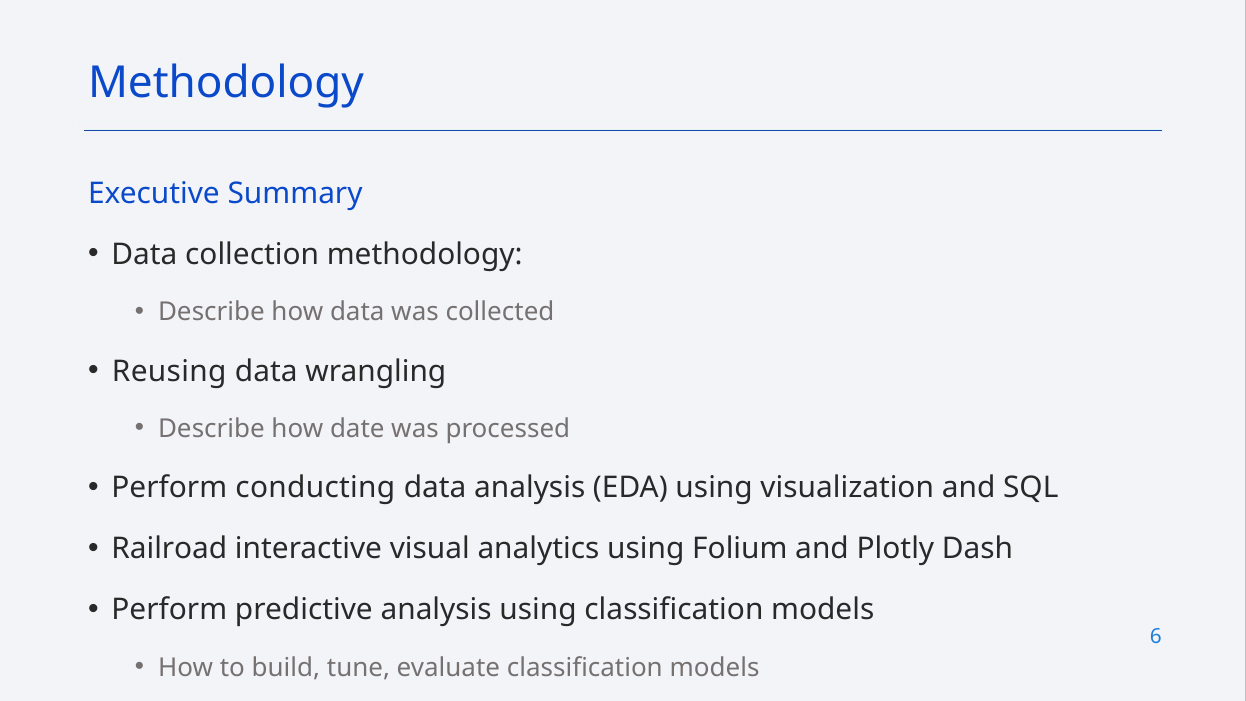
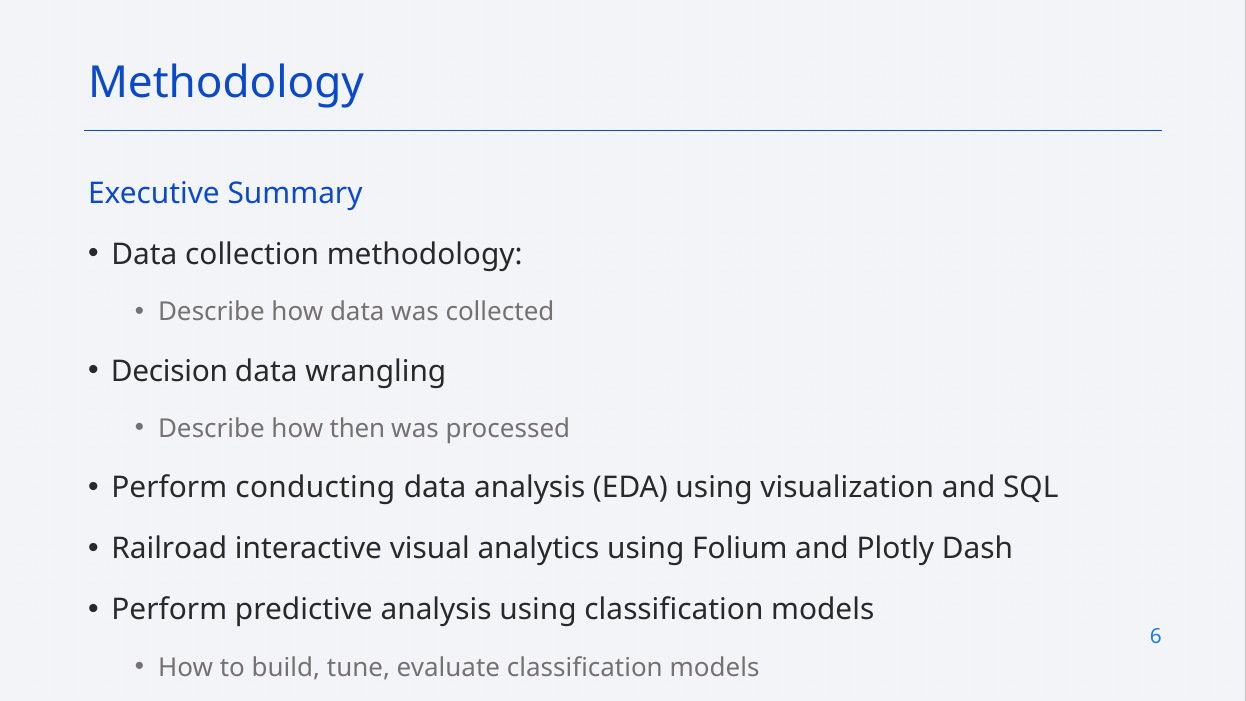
Reusing: Reusing -> Decision
date: date -> then
